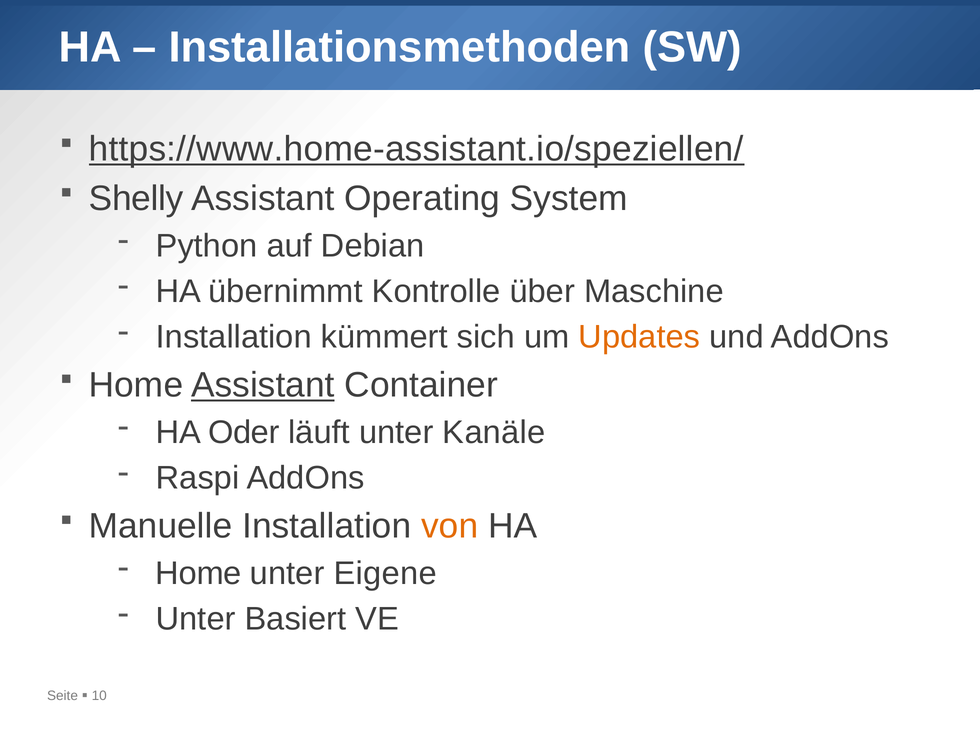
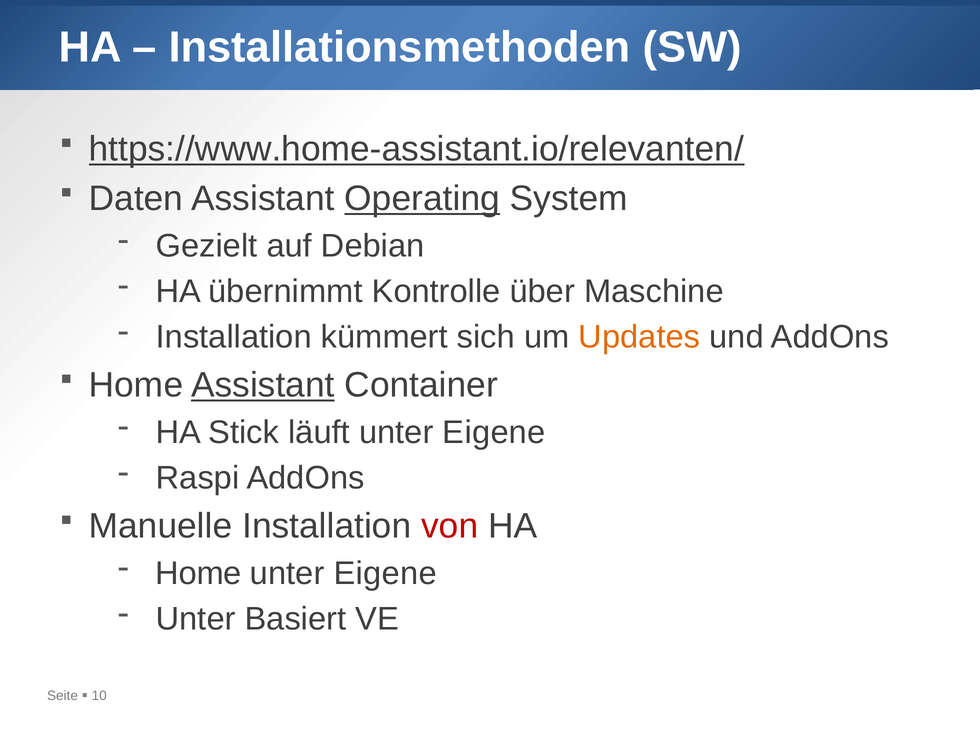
https://www.home-assistant.io/speziellen/: https://www.home-assistant.io/speziellen/ -> https://www.home-assistant.io/relevanten/
Shelly: Shelly -> Daten
Operating underline: none -> present
Python: Python -> Gezielt
Oder: Oder -> Stick
läuft unter Kanäle: Kanäle -> Eigene
von colour: orange -> red
